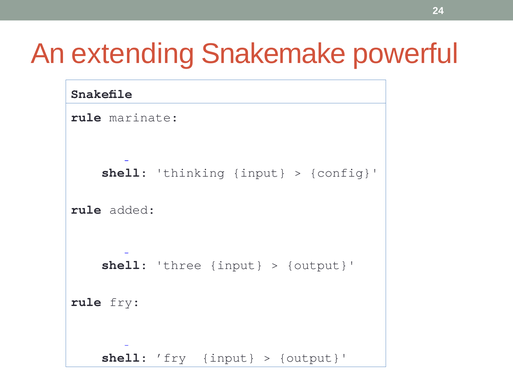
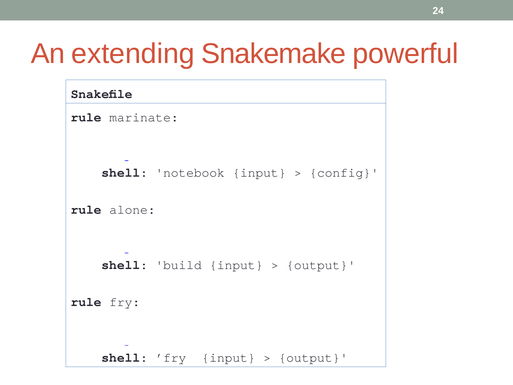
thinking: thinking -> notebook
added: added -> alone
three: three -> build
